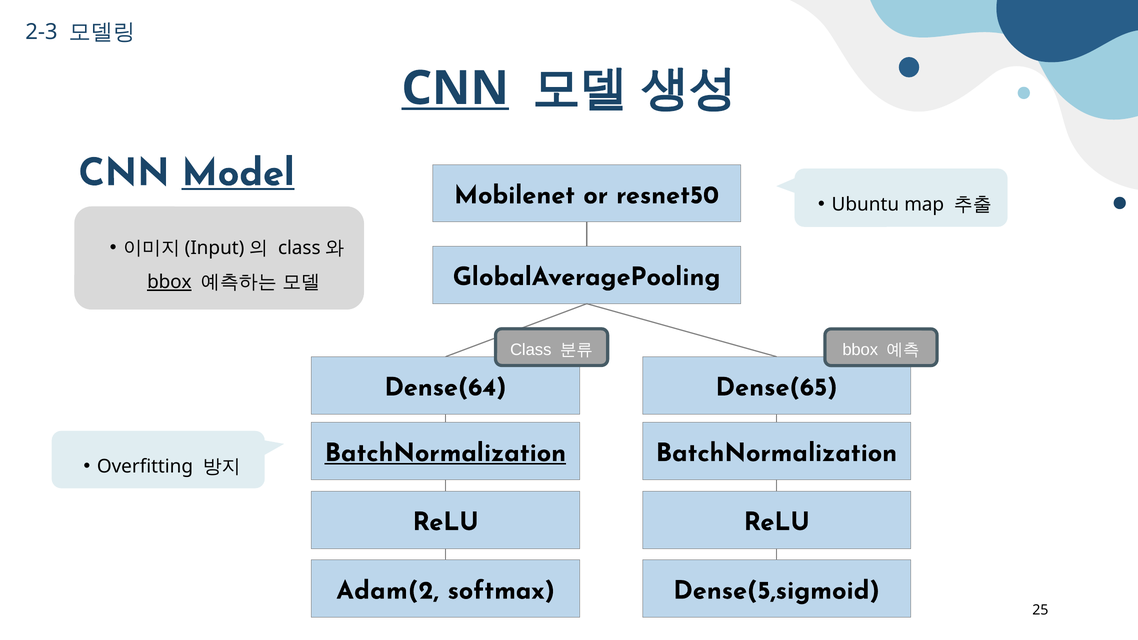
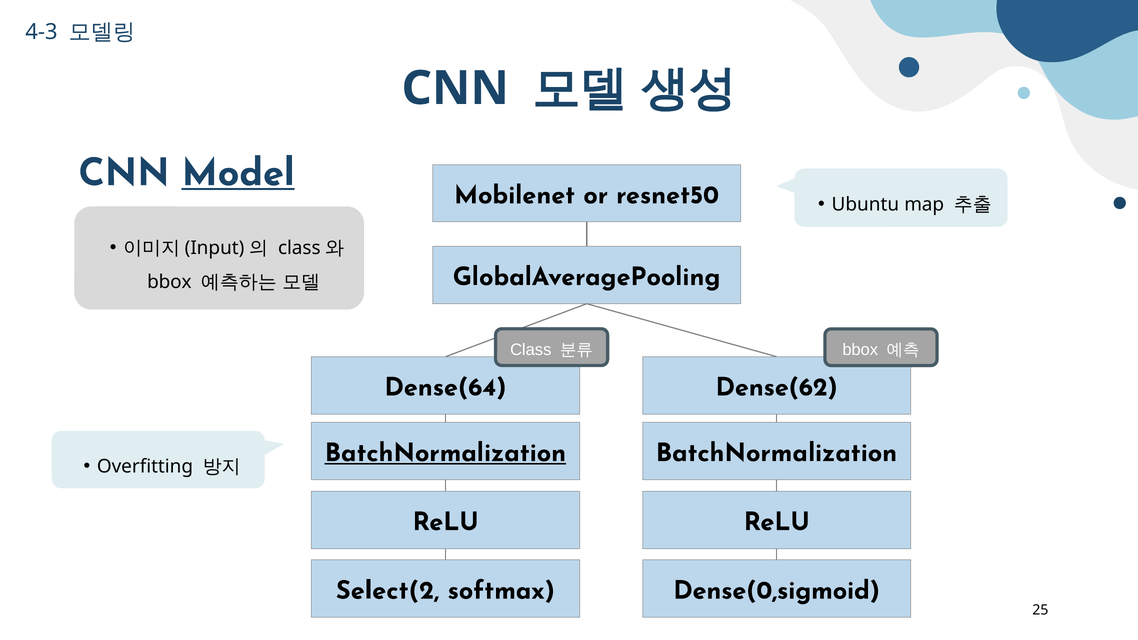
2-3: 2-3 -> 4-3
CNN at (455, 88) underline: present -> none
bbox at (169, 282) underline: present -> none
Dense(65: Dense(65 -> Dense(62
Adam(2: Adam(2 -> Select(2
Dense(5,sigmoid: Dense(5,sigmoid -> Dense(0,sigmoid
